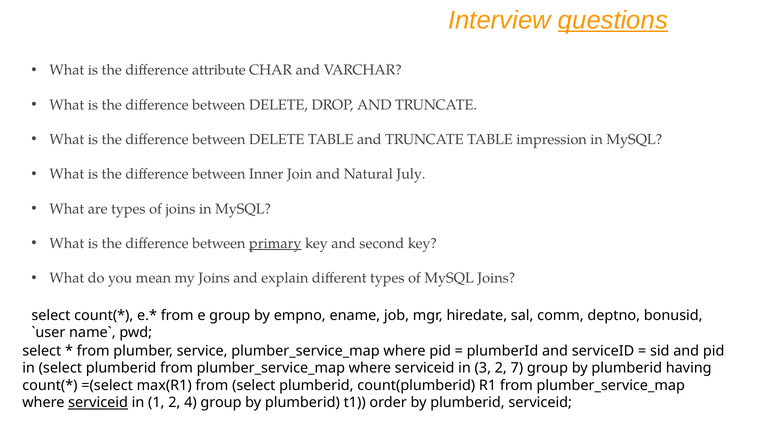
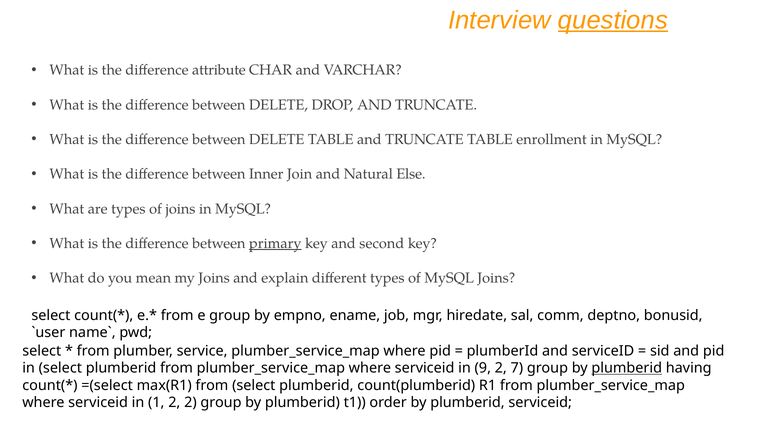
impression: impression -> enrollment
July: July -> Else
3: 3 -> 9
plumberid at (627, 368) underline: none -> present
serviceid at (98, 403) underline: present -> none
2 4: 4 -> 2
